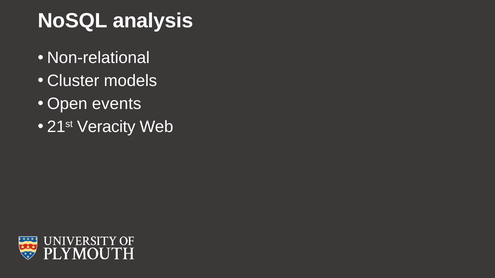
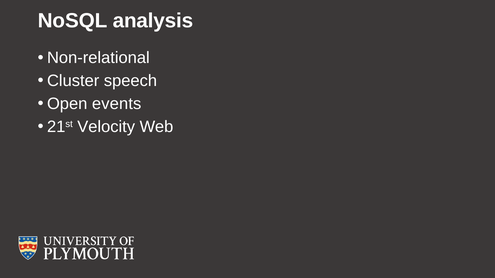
models: models -> speech
Veracity: Veracity -> Velocity
